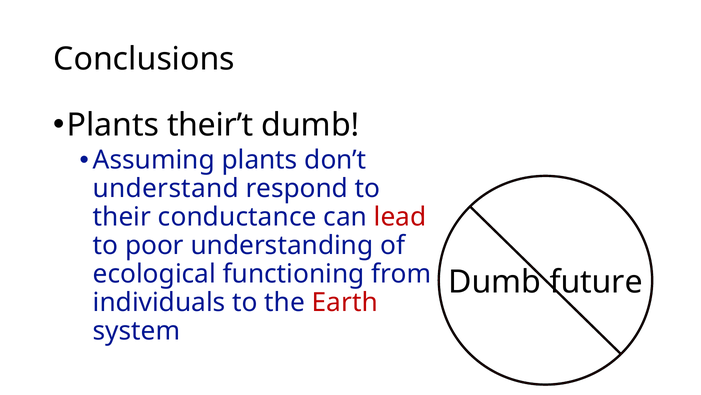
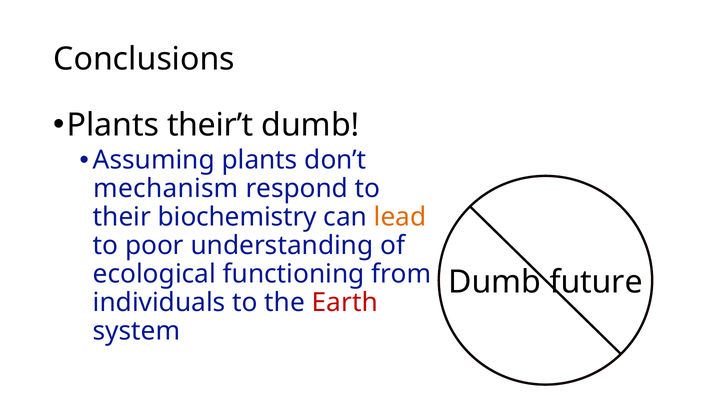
understand: understand -> mechanism
conductance: conductance -> biochemistry
lead colour: red -> orange
